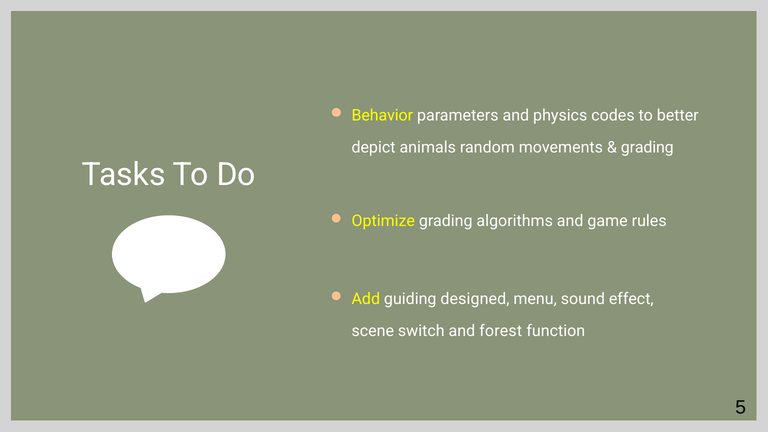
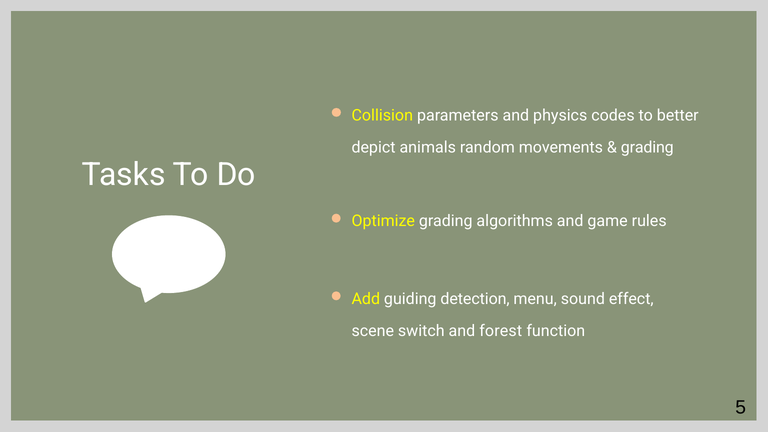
Behavior: Behavior -> Collision
designed: designed -> detection
